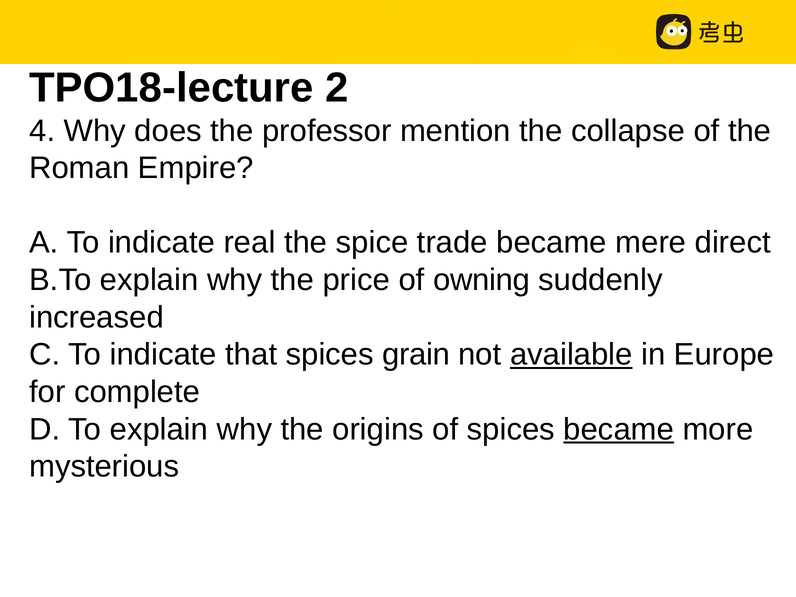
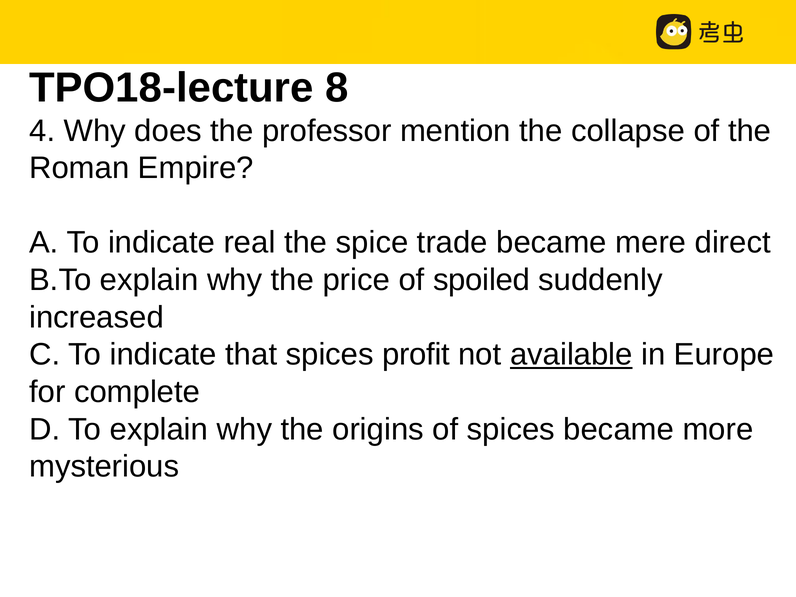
2: 2 -> 8
owning: owning -> spoiled
grain: grain -> profit
became at (619, 429) underline: present -> none
